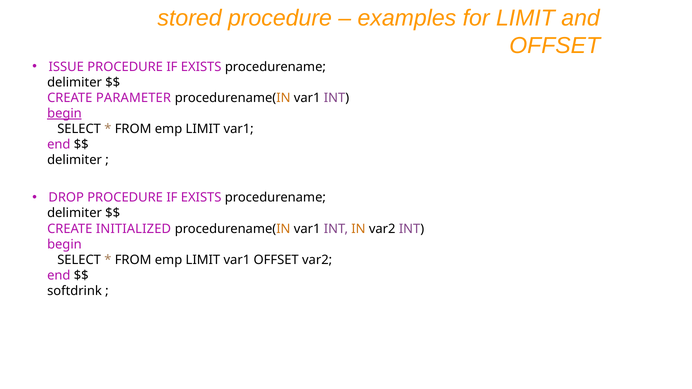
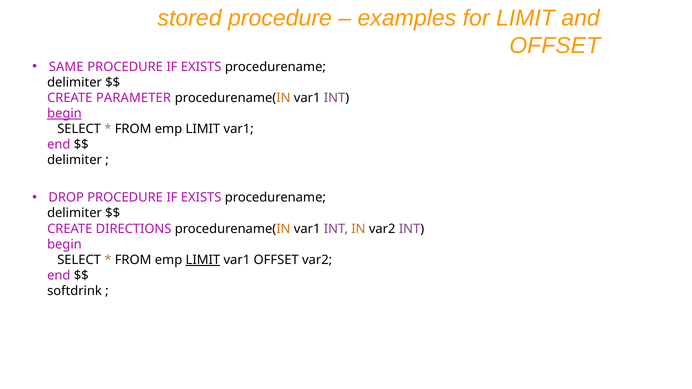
ISSUE: ISSUE -> SAME
INITIALIZED: INITIALIZED -> DIRECTIONS
LIMIT at (203, 260) underline: none -> present
